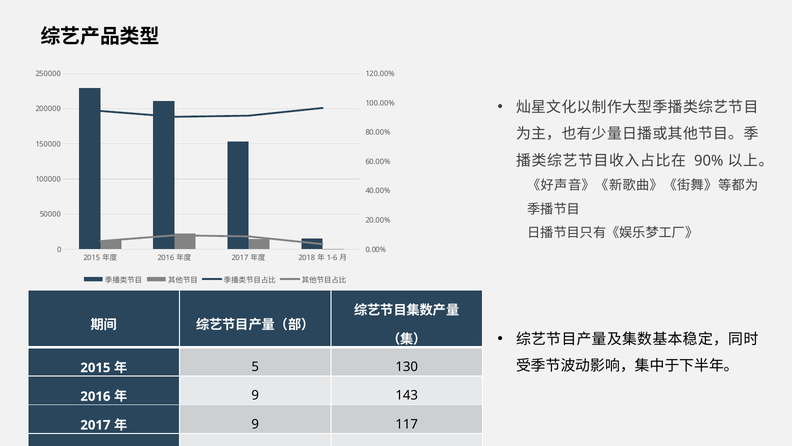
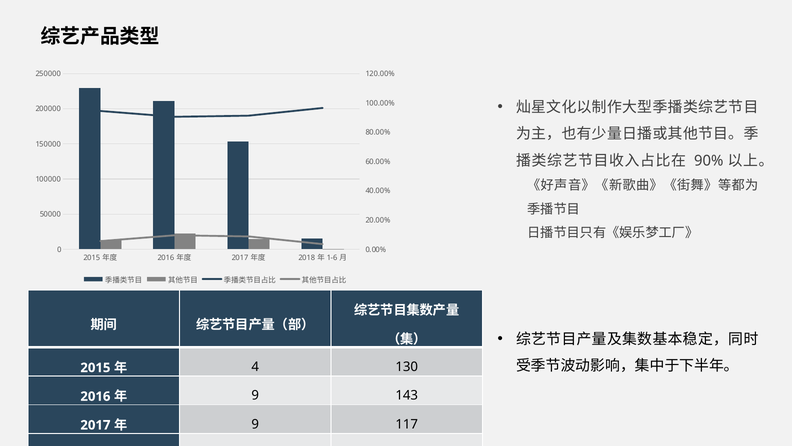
5: 5 -> 4
